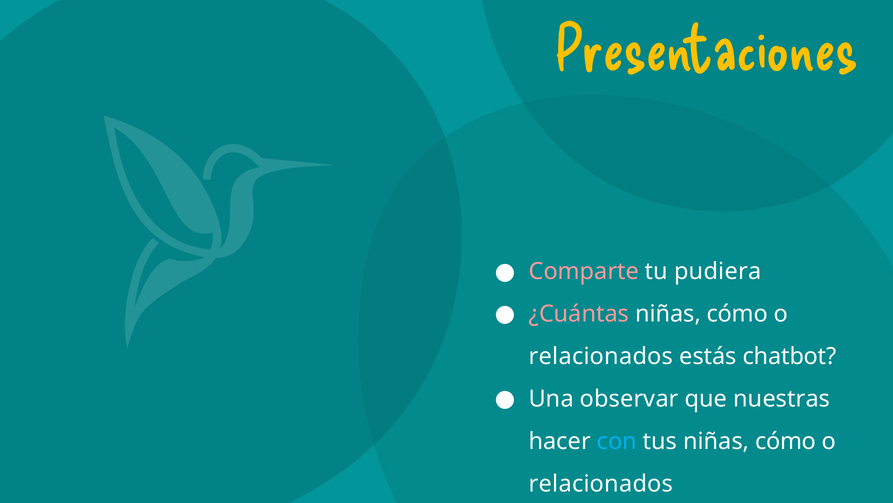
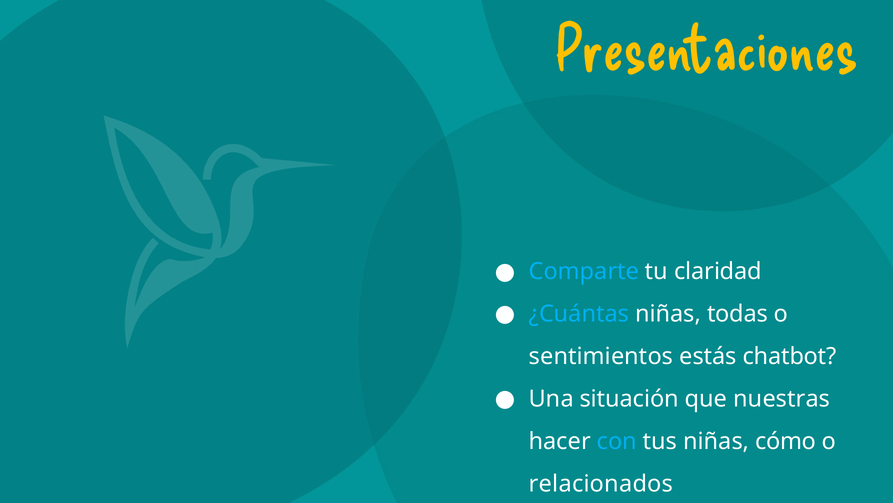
Comparte colour: pink -> light blue
pudiera: pudiera -> claridad
¿Cuántas colour: pink -> light blue
cómo at (737, 314): cómo -> todas
relacionados at (601, 356): relacionados -> sentimientos
observar: observar -> situación
